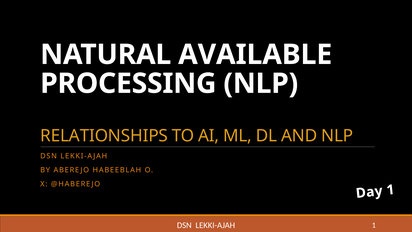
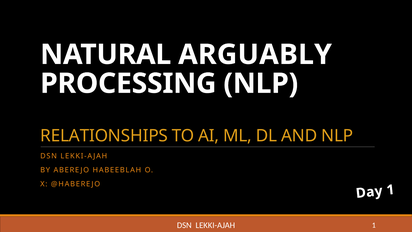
AVAILABLE: AVAILABLE -> ARGUABLY
